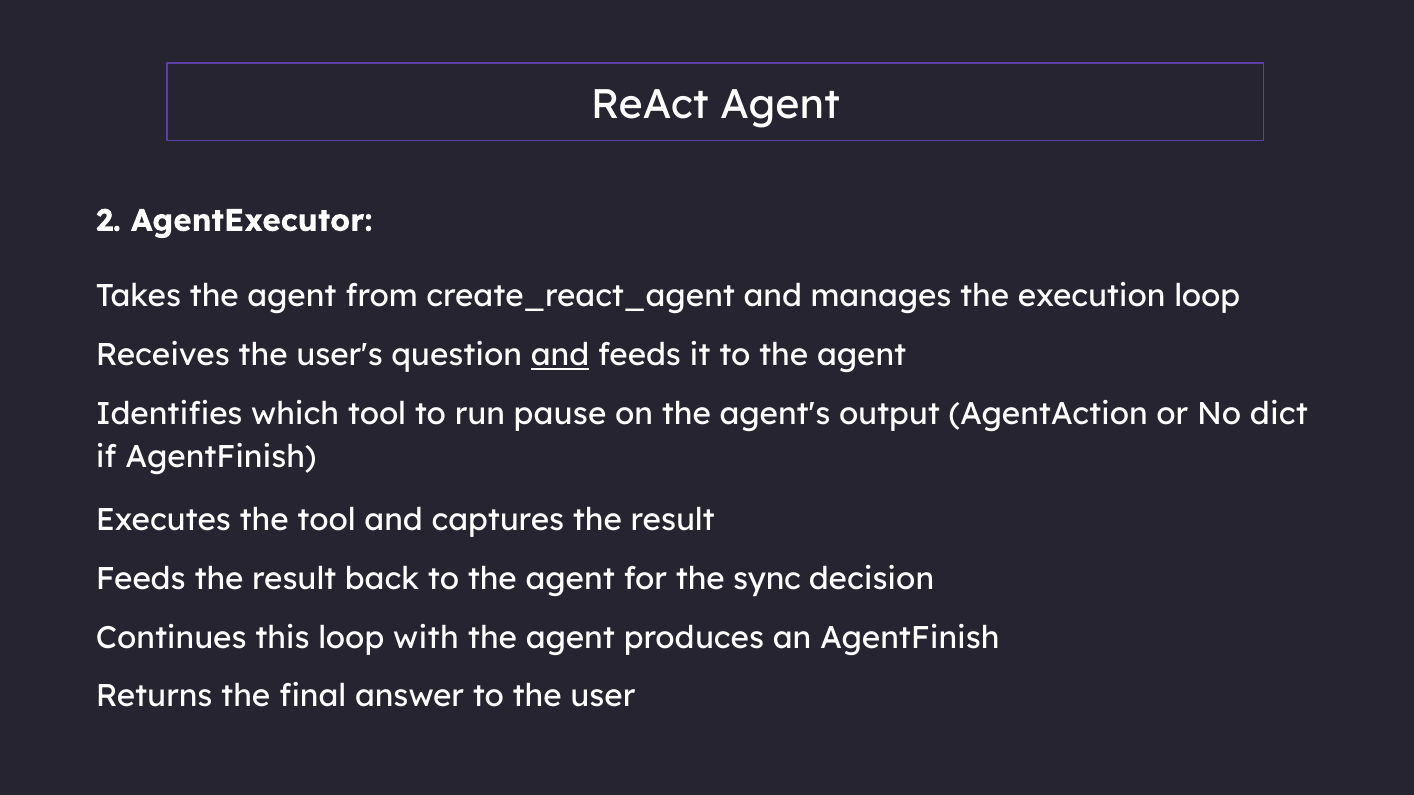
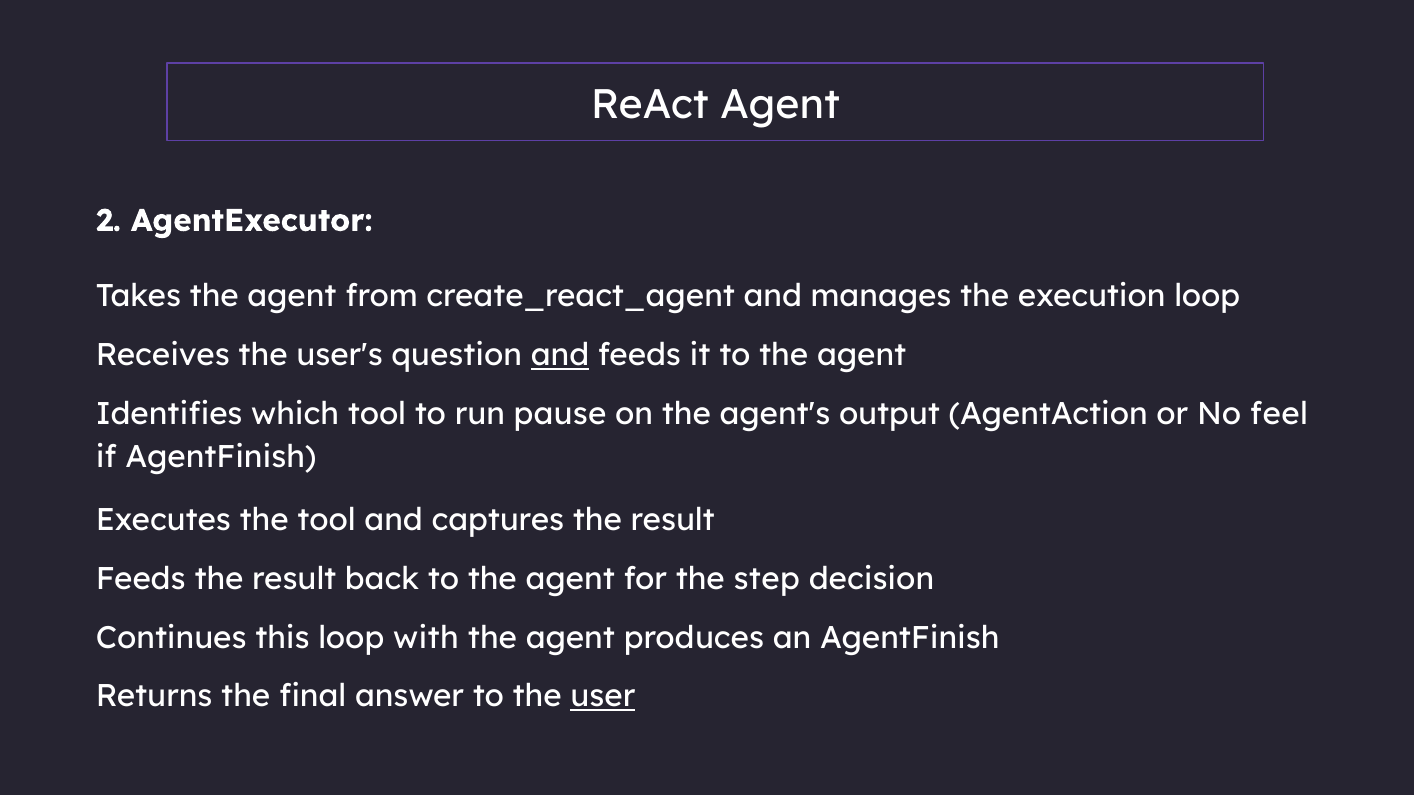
dict: dict -> feel
sync: sync -> step
user underline: none -> present
